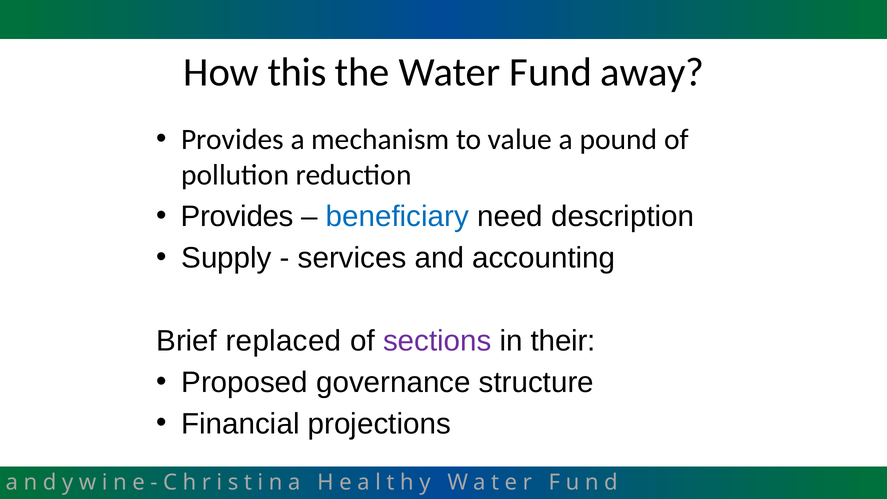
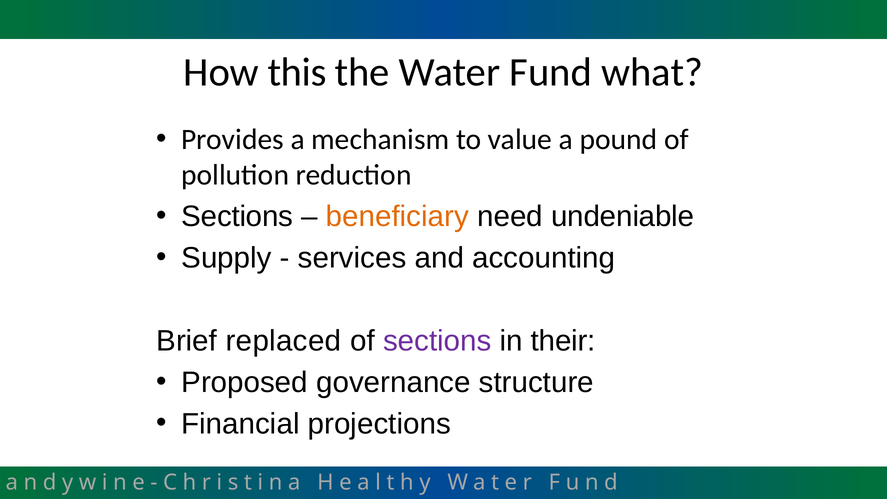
away: away -> what
Provides at (237, 217): Provides -> Sections
beneficiary colour: blue -> orange
description: description -> undeniable
